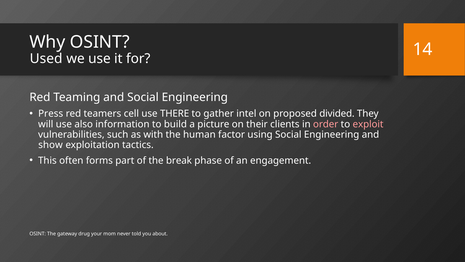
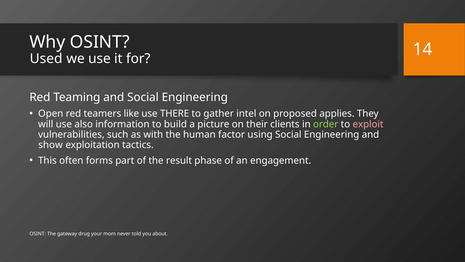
Press: Press -> Open
cell: cell -> like
divided: divided -> applies
order colour: pink -> light green
break: break -> result
